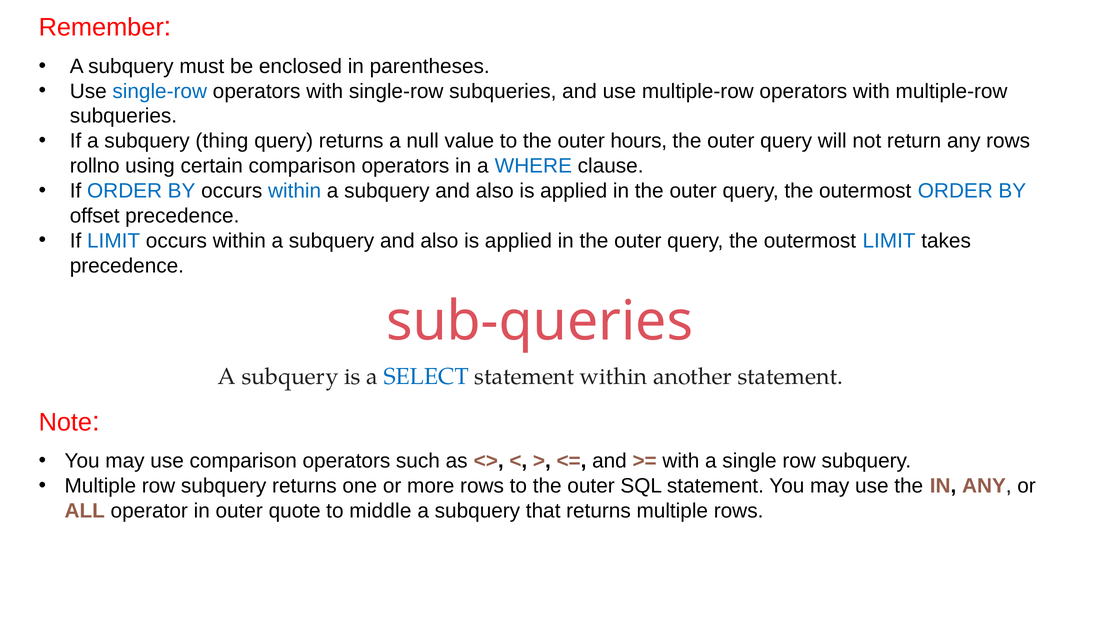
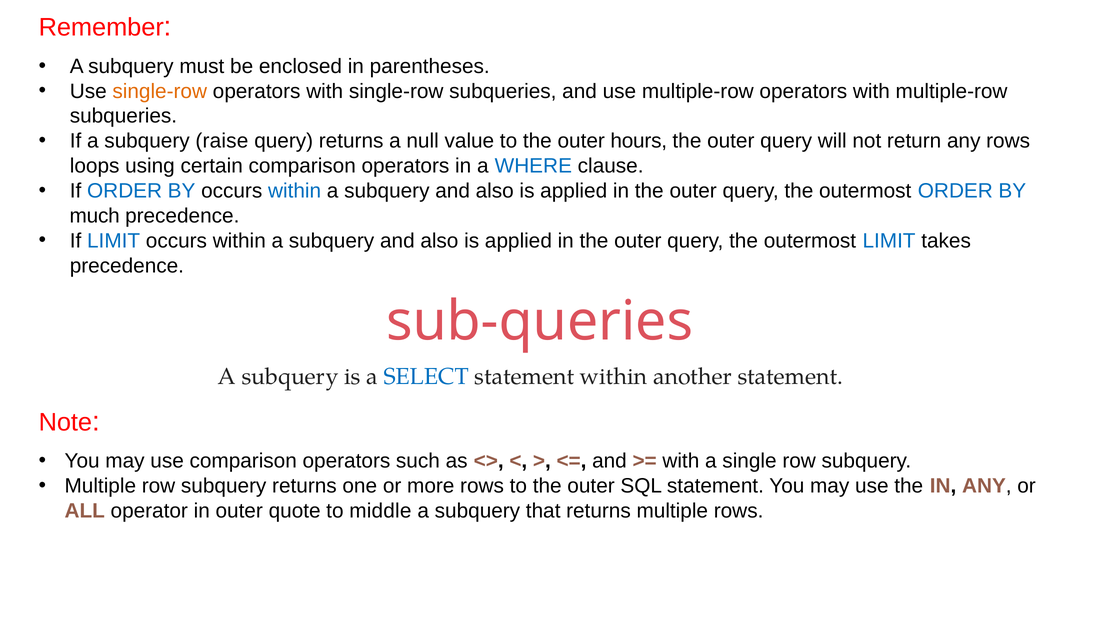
single-row at (160, 91) colour: blue -> orange
thing: thing -> raise
rollno: rollno -> loops
offset: offset -> much
